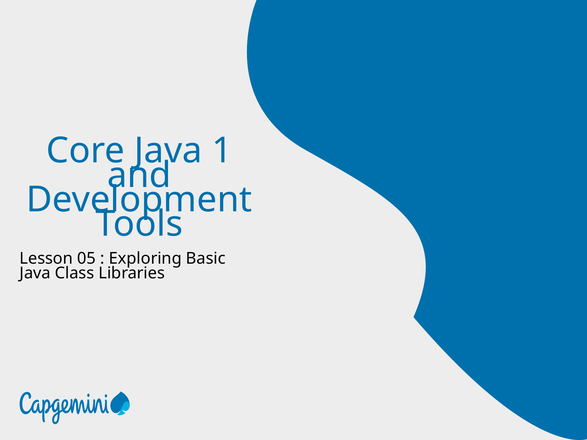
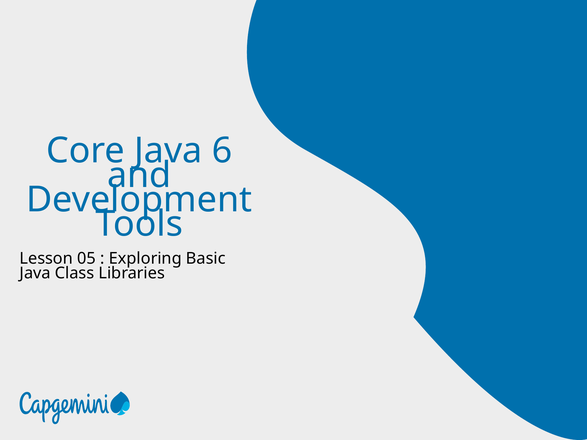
1: 1 -> 6
